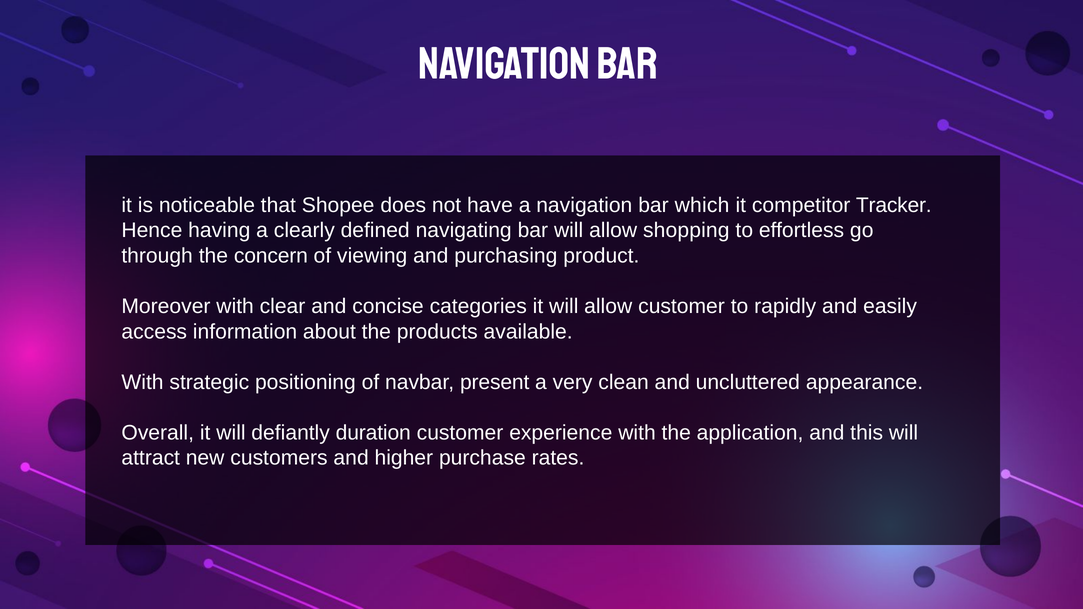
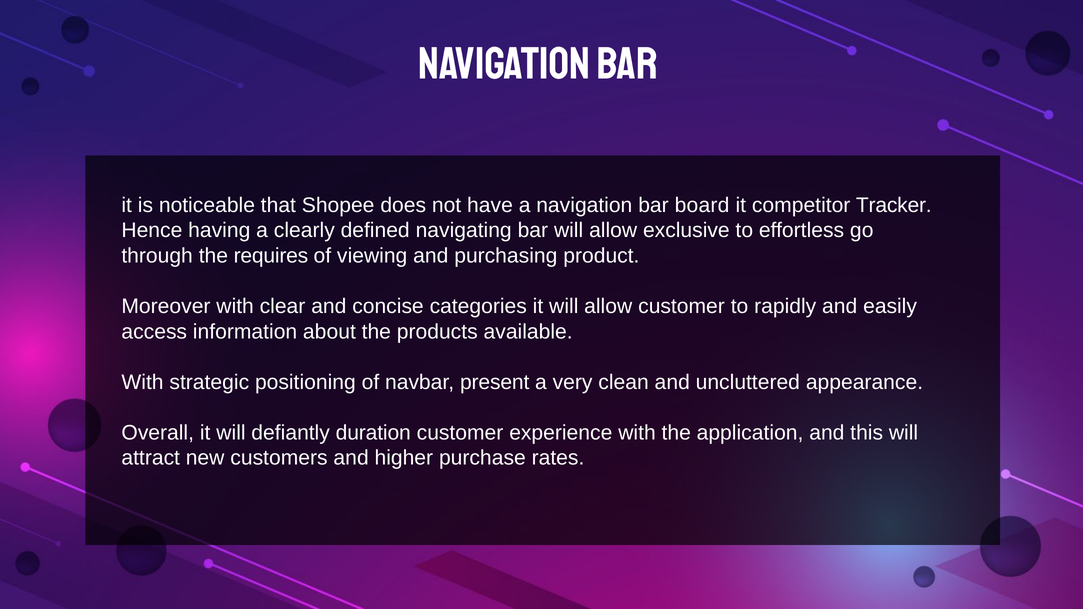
which: which -> board
shopping: shopping -> exclusive
concern: concern -> requires
